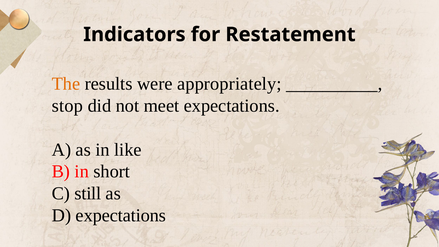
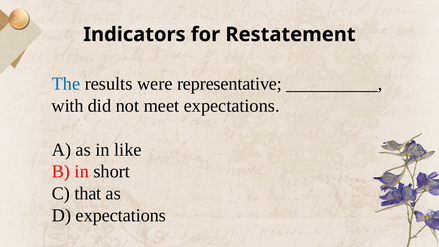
The colour: orange -> blue
appropriately: appropriately -> representative
stop: stop -> with
still: still -> that
